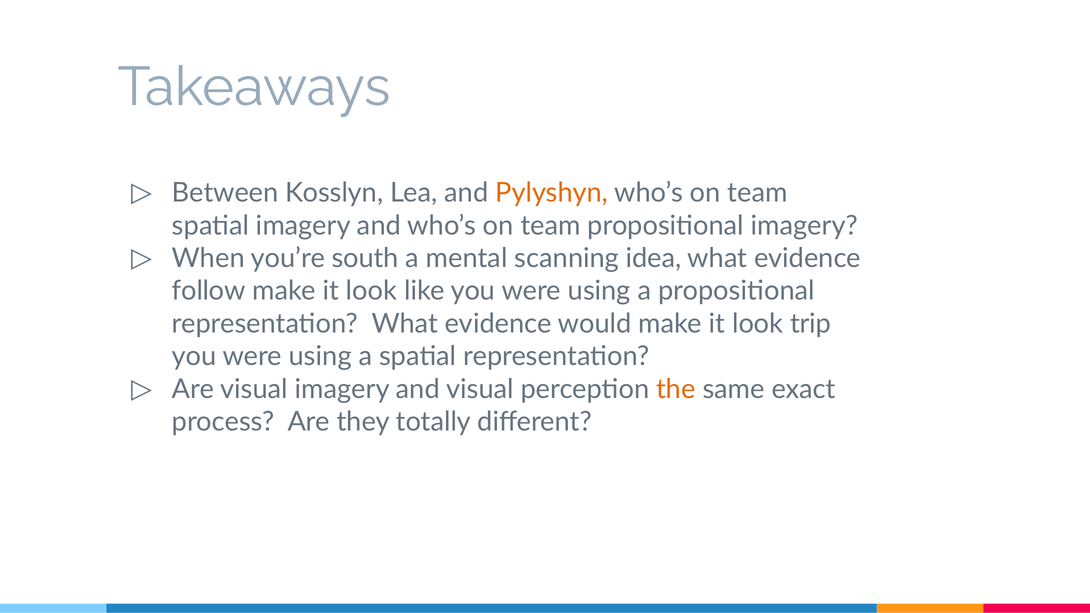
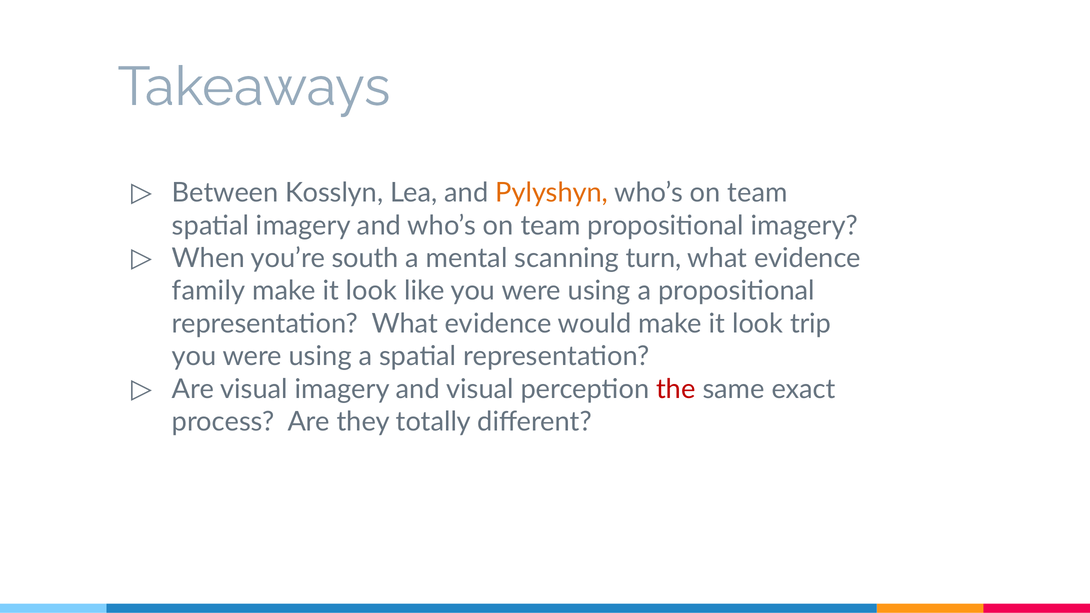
idea: idea -> turn
follow: follow -> family
the colour: orange -> red
